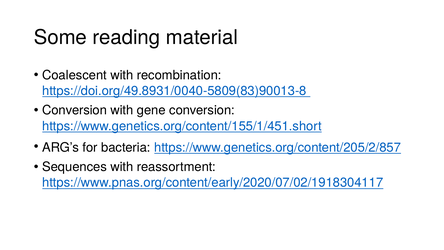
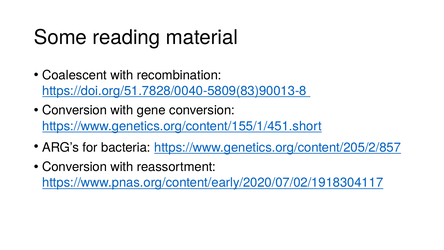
https://doi.org/49.8931/0040-5809(83)90013-8: https://doi.org/49.8931/0040-5809(83)90013-8 -> https://doi.org/51.7828/0040-5809(83)90013-8
Sequences at (75, 167): Sequences -> Conversion
